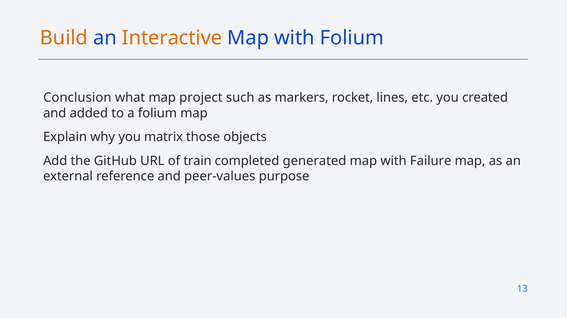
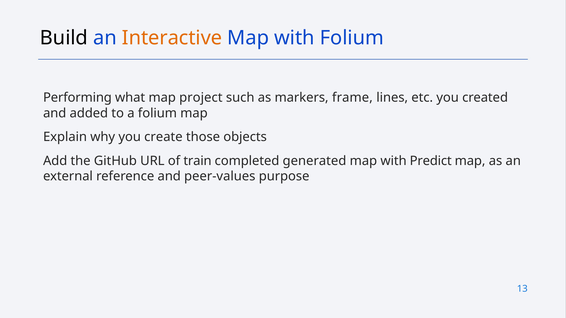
Build colour: orange -> black
Conclusion: Conclusion -> Performing
rocket: rocket -> frame
matrix: matrix -> create
Failure: Failure -> Predict
